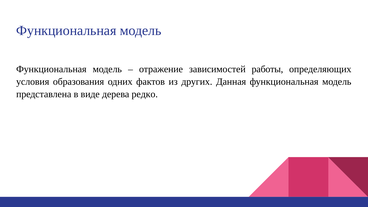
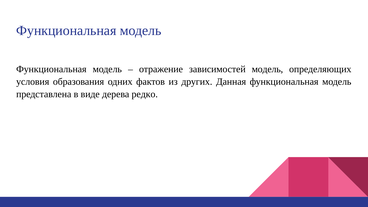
зависимостей работы: работы -> модель
